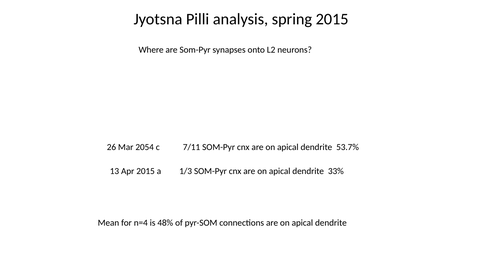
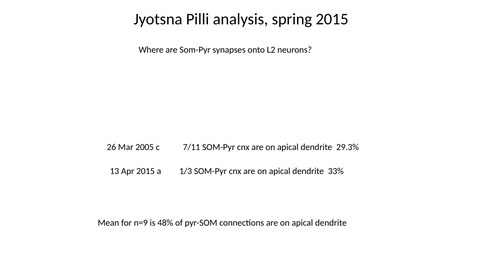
2054: 2054 -> 2005
53.7%: 53.7% -> 29.3%
n=4: n=4 -> n=9
